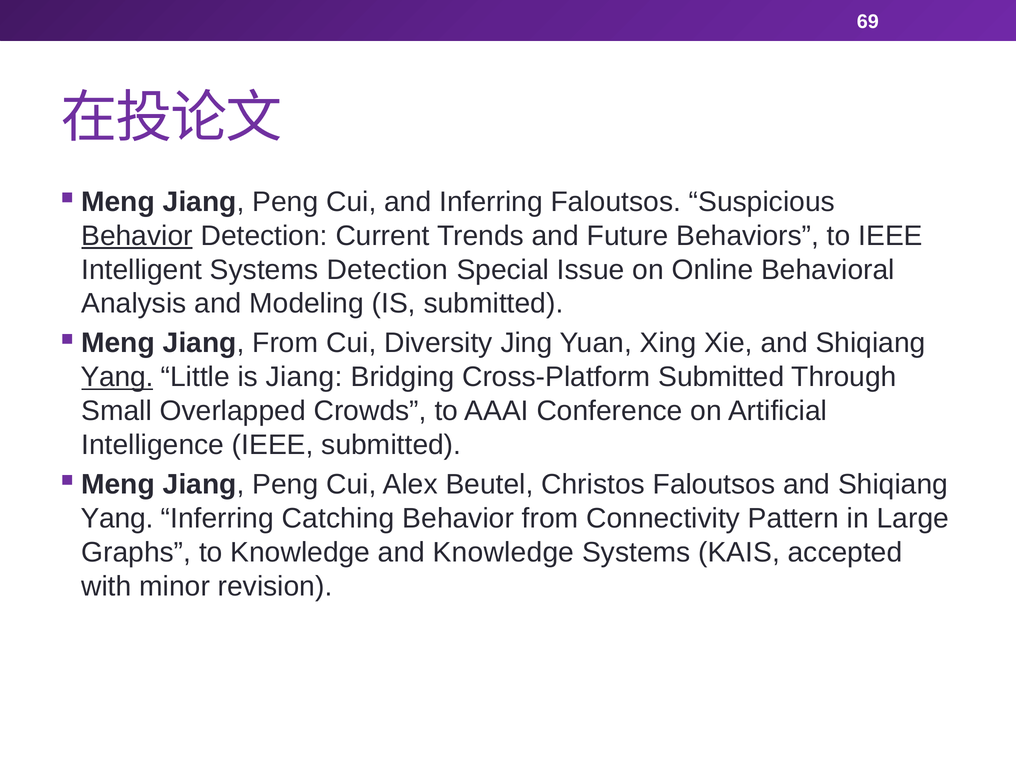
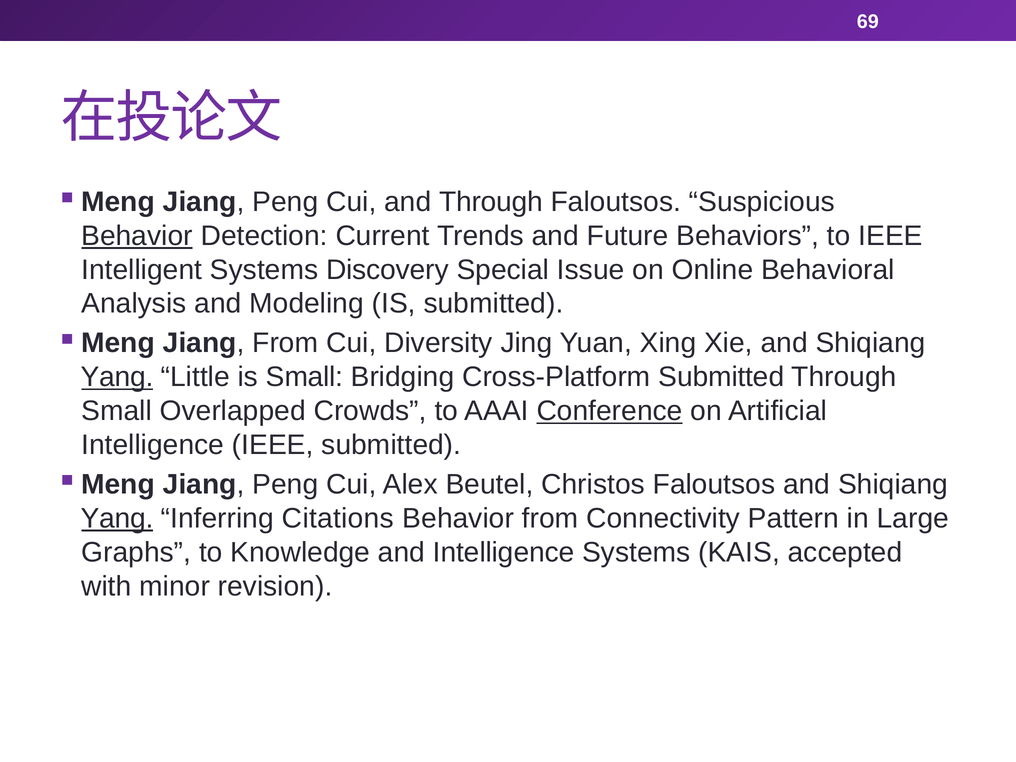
and Inferring: Inferring -> Through
Systems Detection: Detection -> Discovery
is Jiang: Jiang -> Small
Conference underline: none -> present
Yang at (117, 518) underline: none -> present
Catching: Catching -> Citations
and Knowledge: Knowledge -> Intelligence
